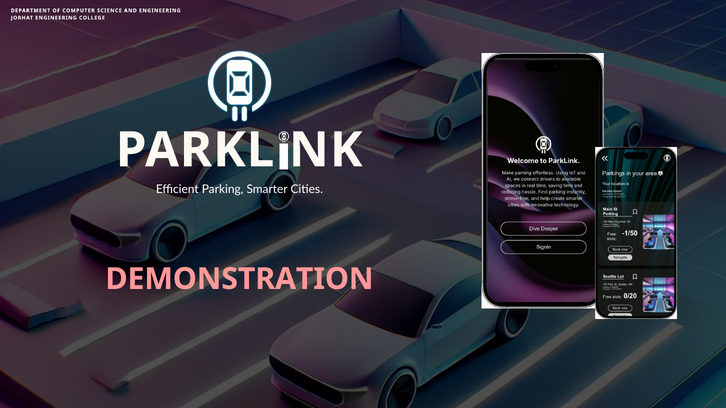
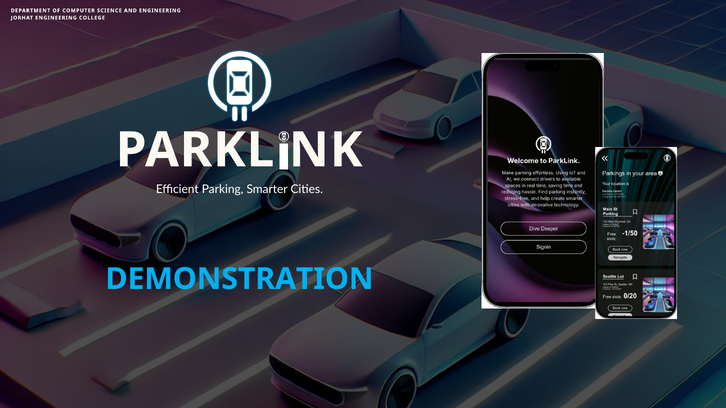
DEMONSTRATION colour: pink -> light blue
